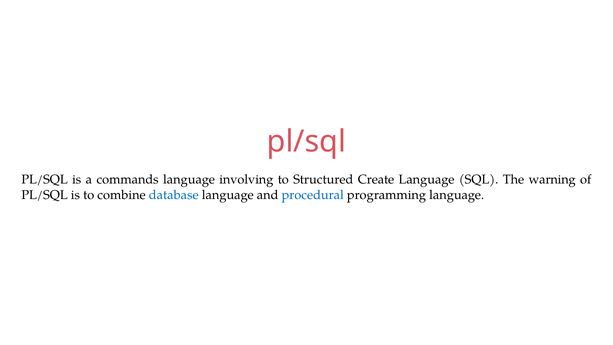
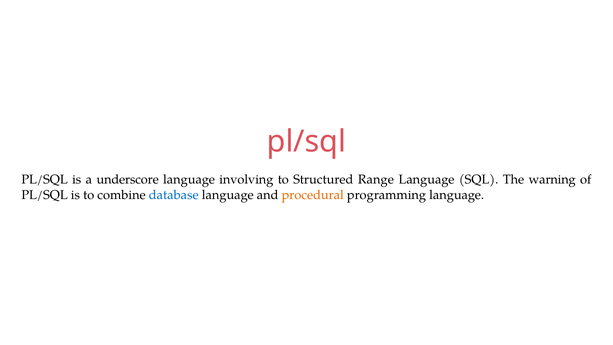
commands: commands -> underscore
Create: Create -> Range
procedural colour: blue -> orange
